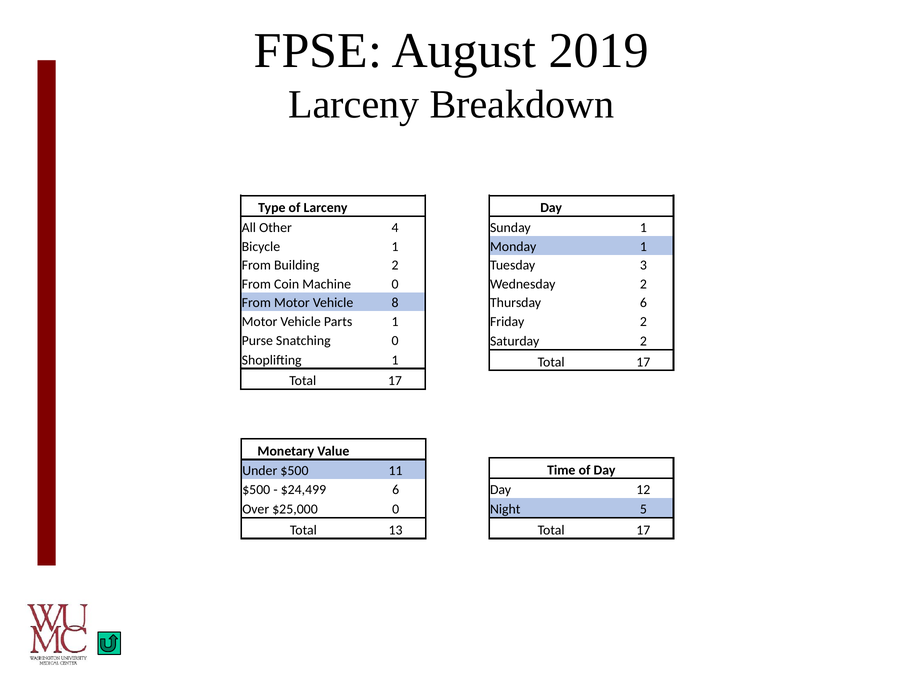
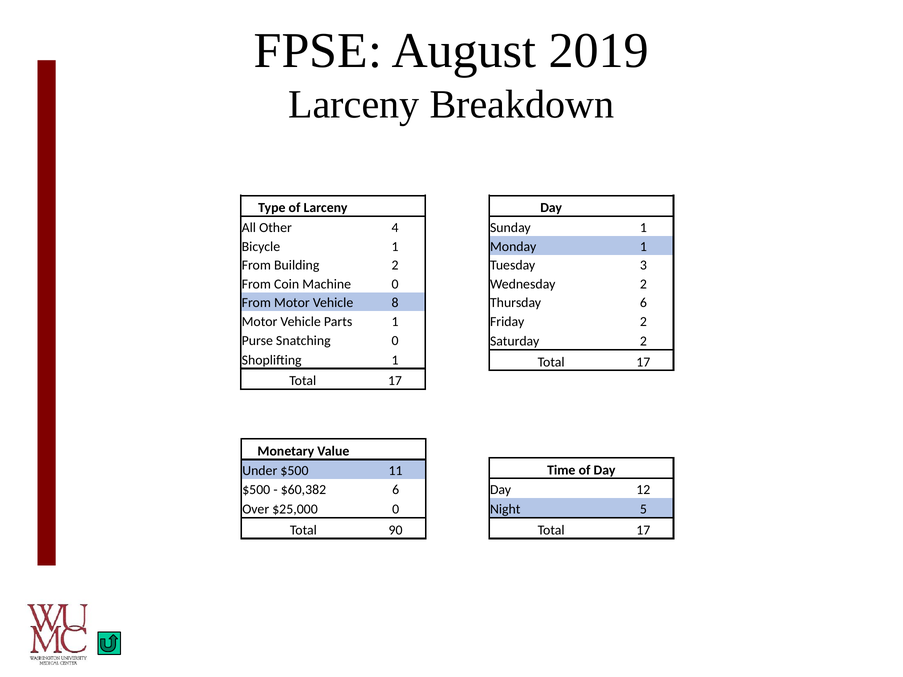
$24,499: $24,499 -> $60,382
13: 13 -> 90
